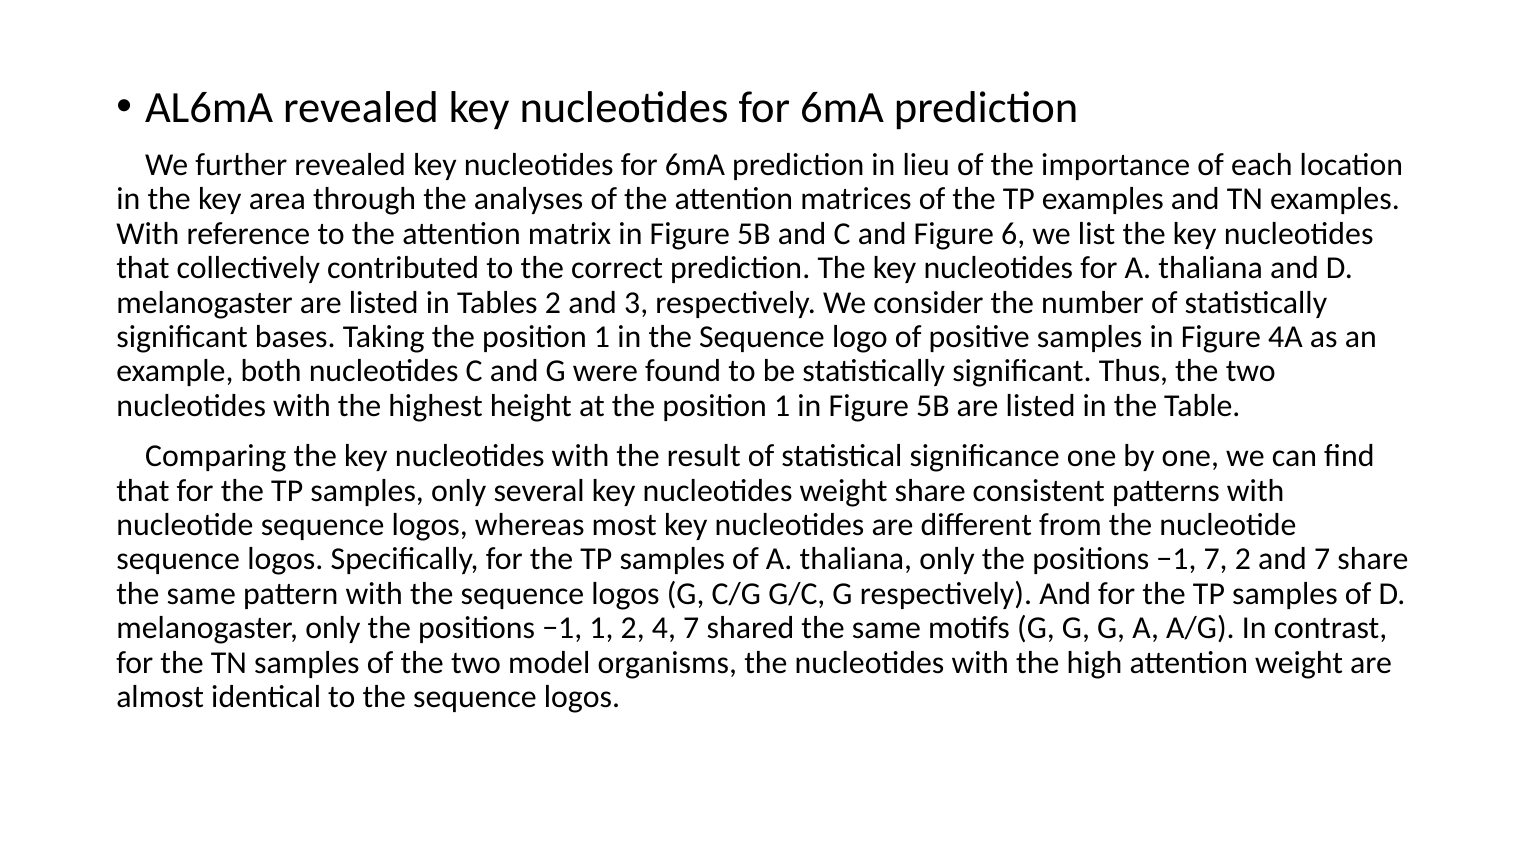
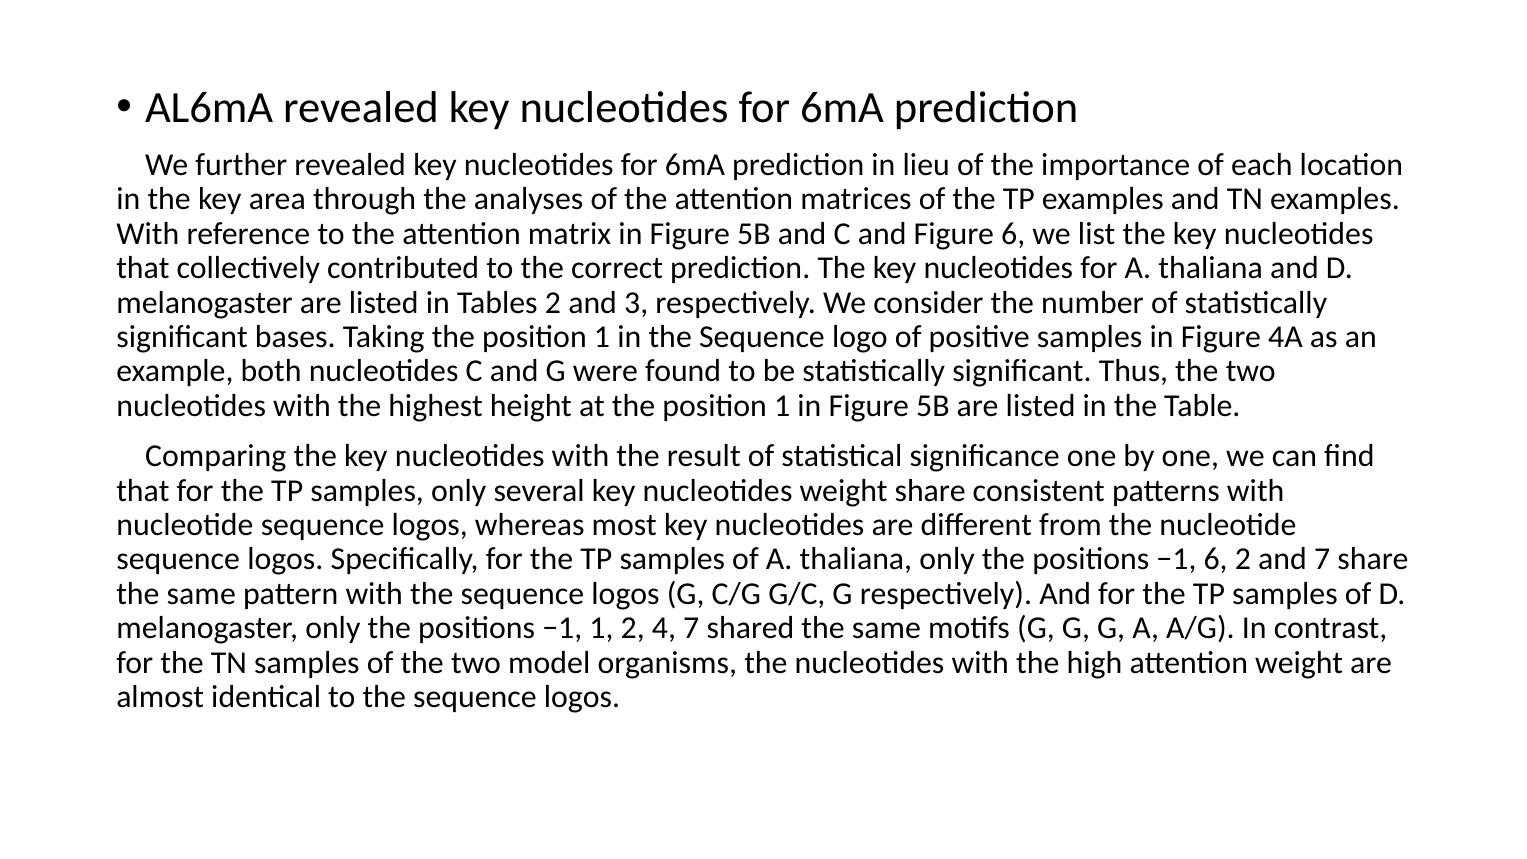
−1 7: 7 -> 6
